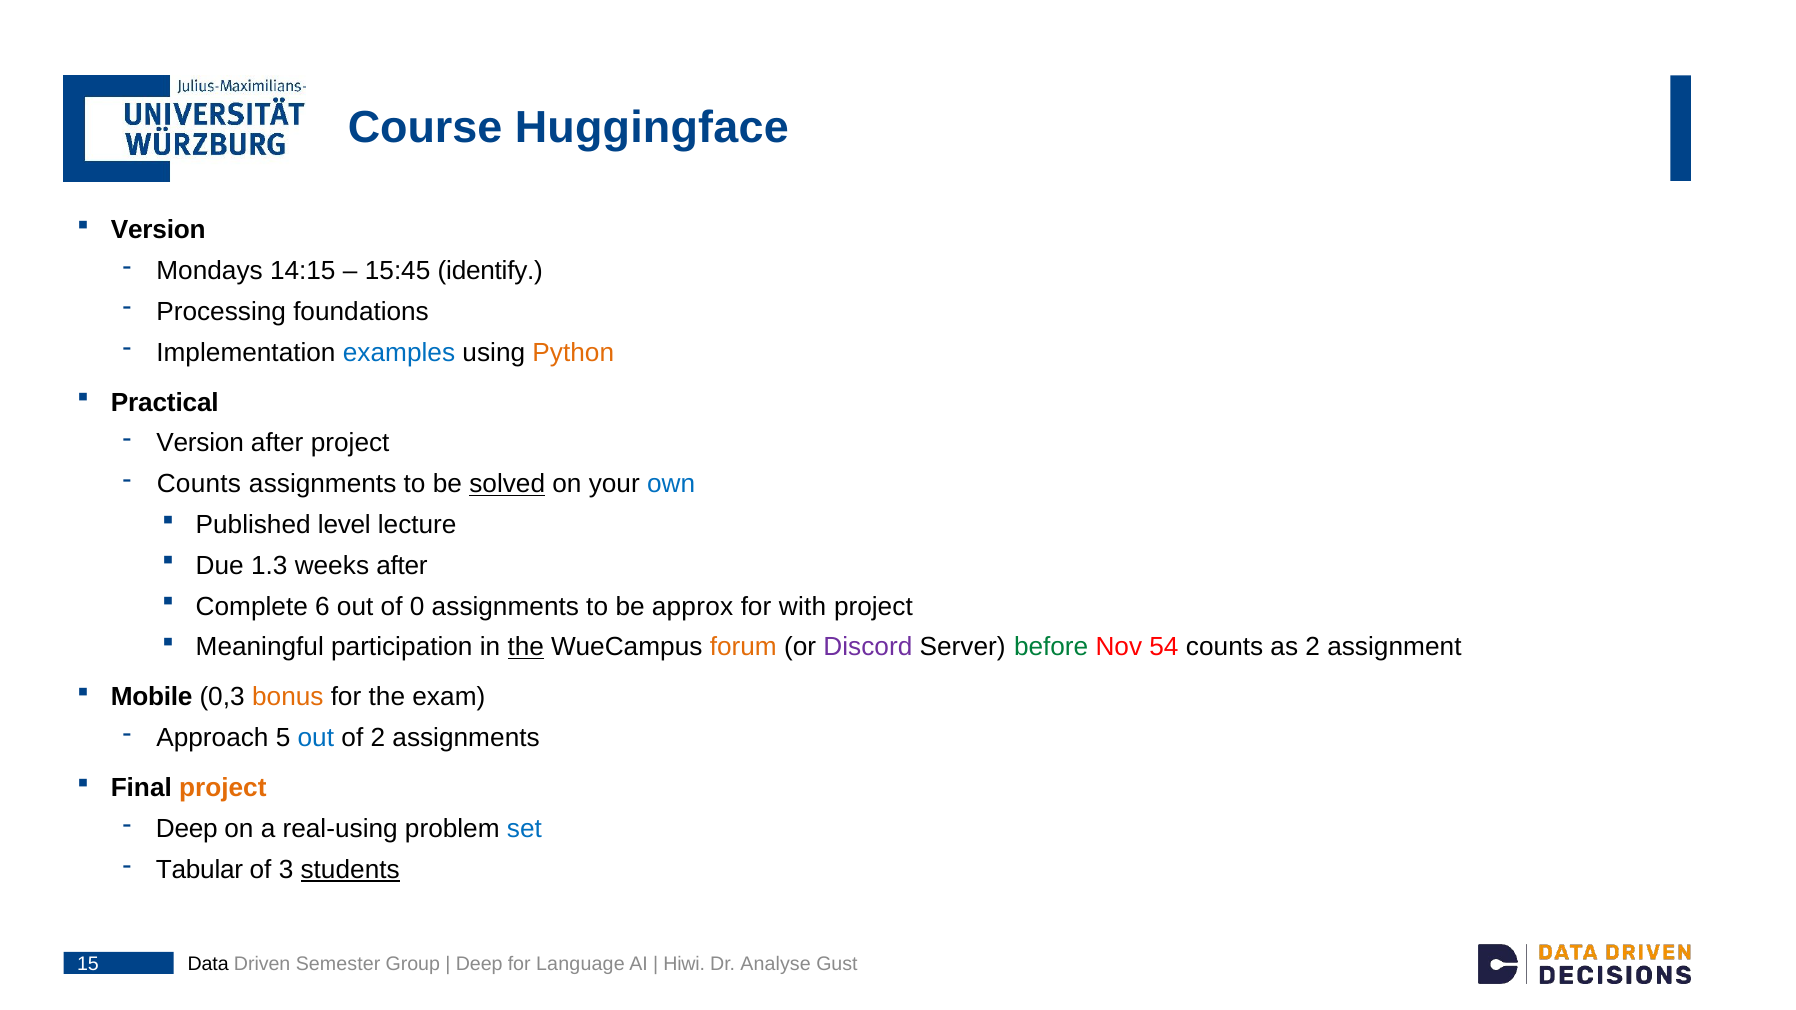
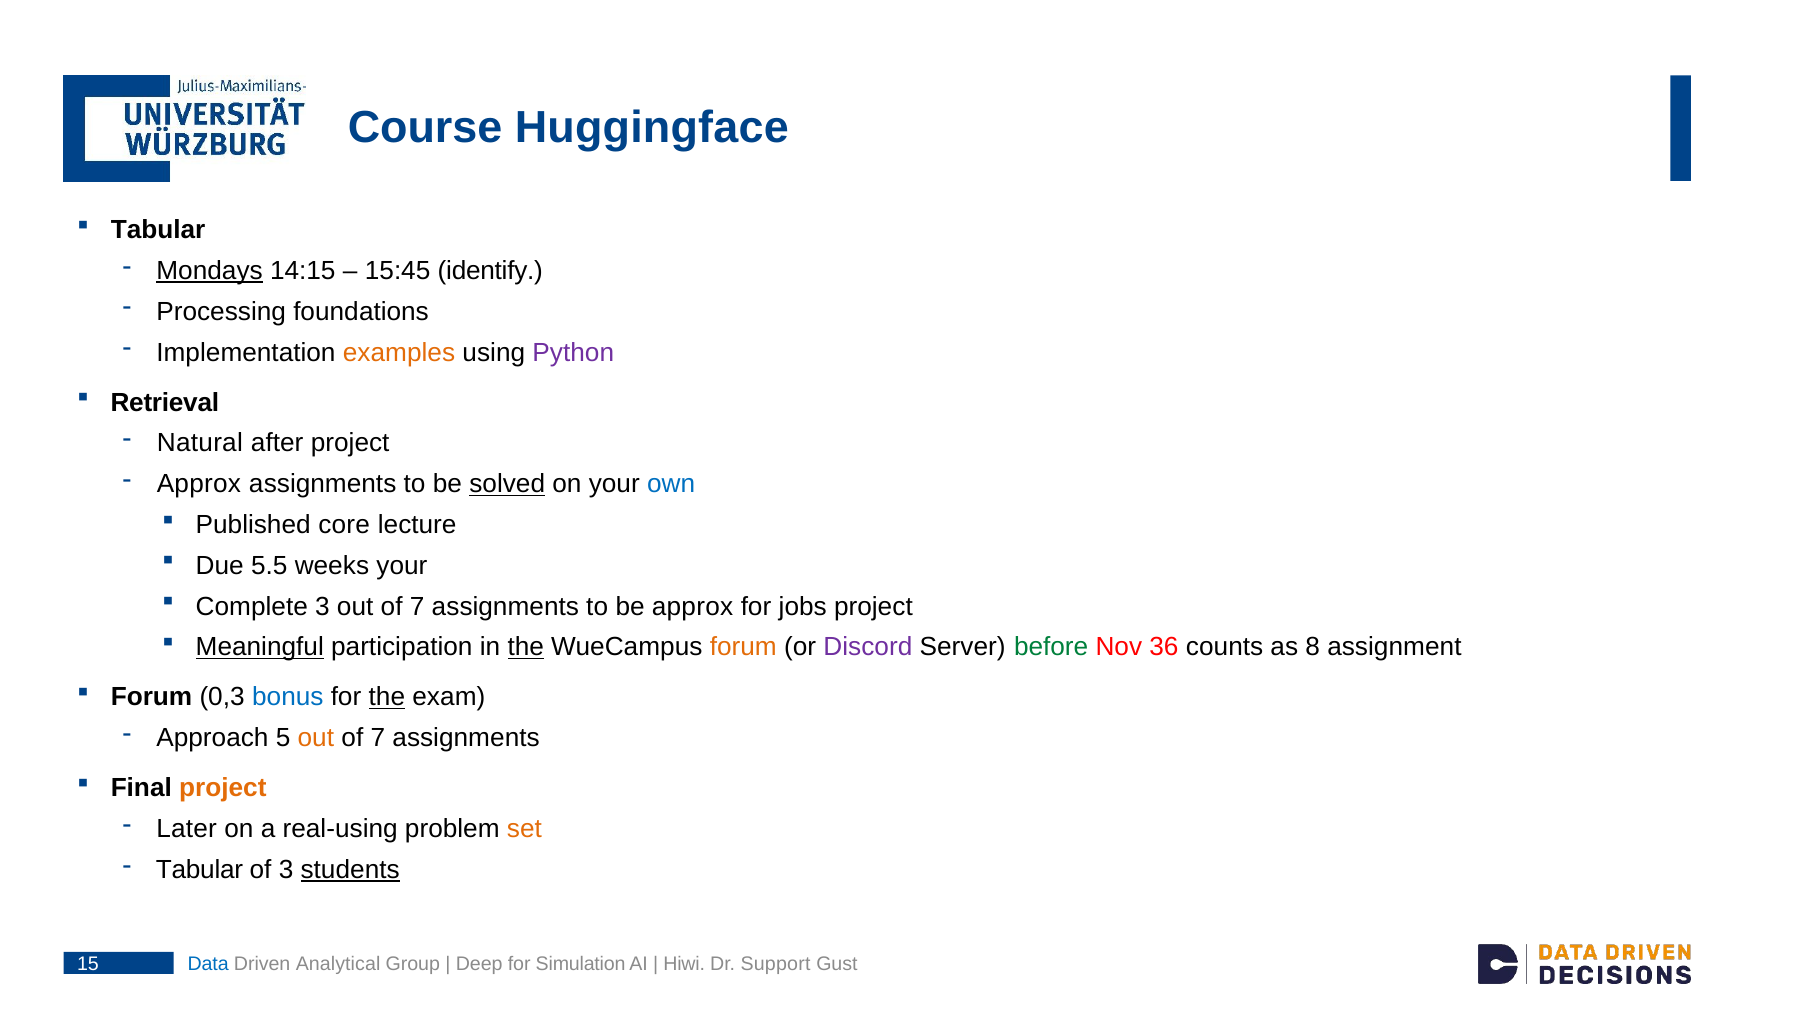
Version at (158, 230): Version -> Tabular
Mondays underline: none -> present
examples colour: blue -> orange
Python colour: orange -> purple
Practical: Practical -> Retrieval
Version at (200, 443): Version -> Natural
Counts at (199, 484): Counts -> Approx
level: level -> core
1.3: 1.3 -> 5.5
weeks after: after -> your
Complete 6: 6 -> 3
0 at (417, 607): 0 -> 7
with: with -> jobs
Meaningful underline: none -> present
54: 54 -> 36
as 2: 2 -> 8
Mobile at (152, 697): Mobile -> Forum
bonus colour: orange -> blue
the at (387, 697) underline: none -> present
out at (316, 738) colour: blue -> orange
2 at (378, 738): 2 -> 7
Deep at (187, 829): Deep -> Later
set colour: blue -> orange
Data colour: black -> blue
Semester: Semester -> Analytical
Language: Language -> Simulation
Analyse: Analyse -> Support
